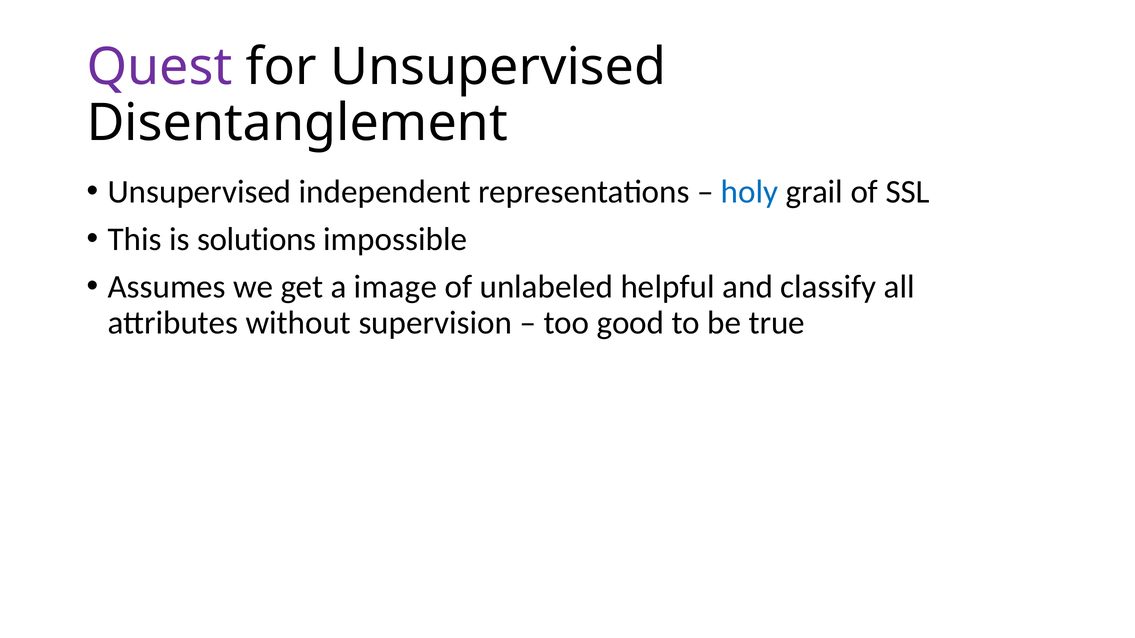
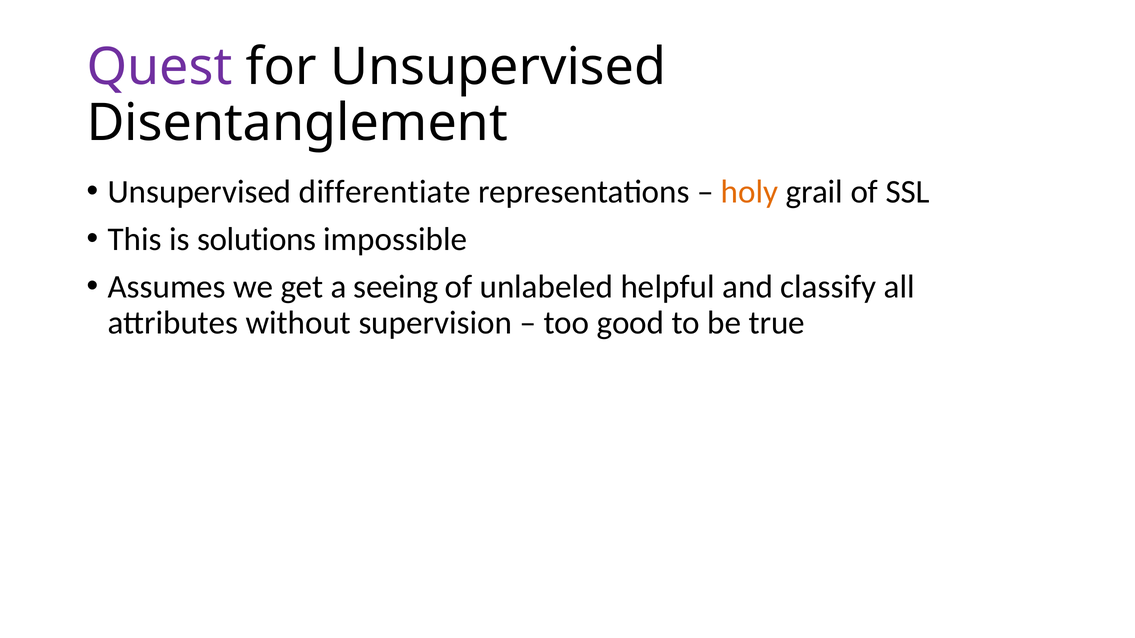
independent: independent -> differentiate
holy colour: blue -> orange
image: image -> seeing
